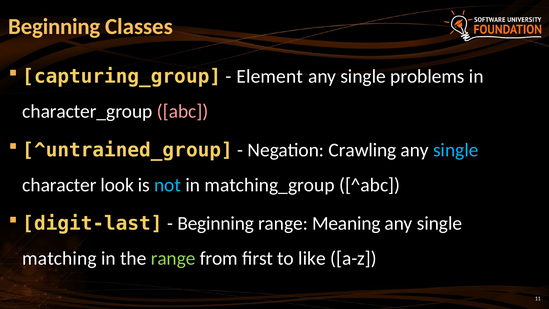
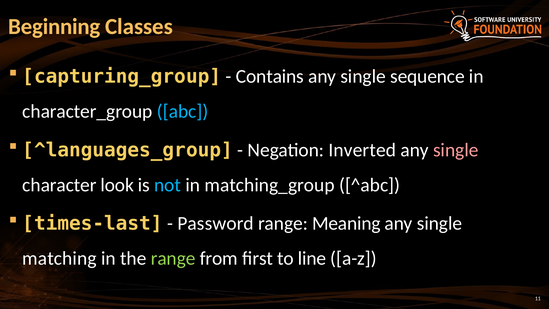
Element: Element -> Contains
problems: problems -> sequence
abc colour: pink -> light blue
^untrained_group: ^untrained_group -> ^languages_group
Crawling: Crawling -> Inverted
single at (456, 150) colour: light blue -> pink
digit-last: digit-last -> times-last
Beginning at (216, 224): Beginning -> Password
like: like -> line
